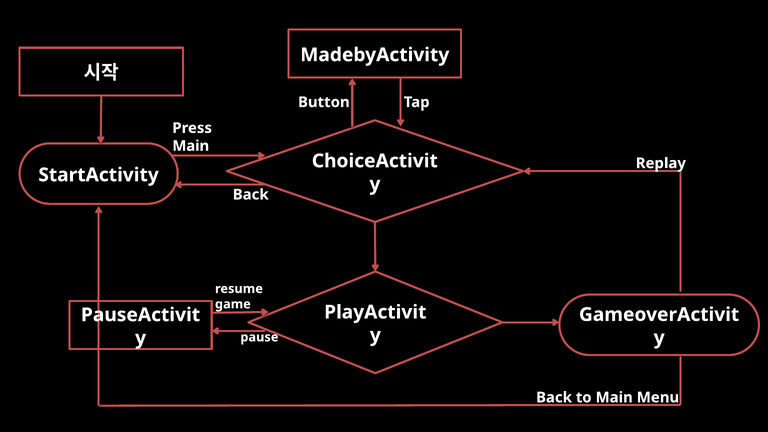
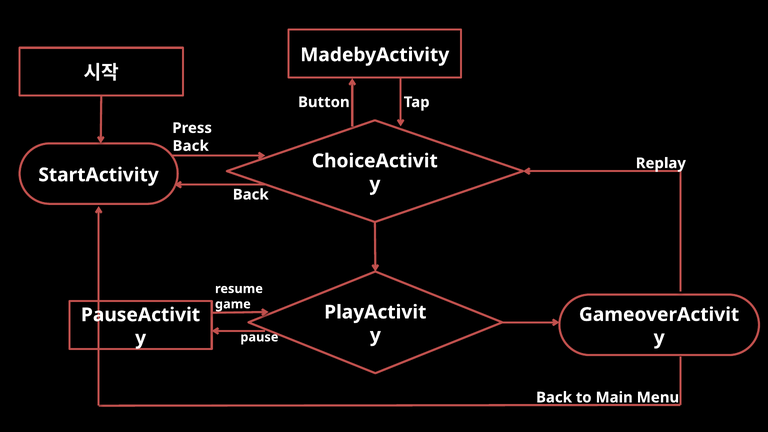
Main at (191, 146): Main -> Back
